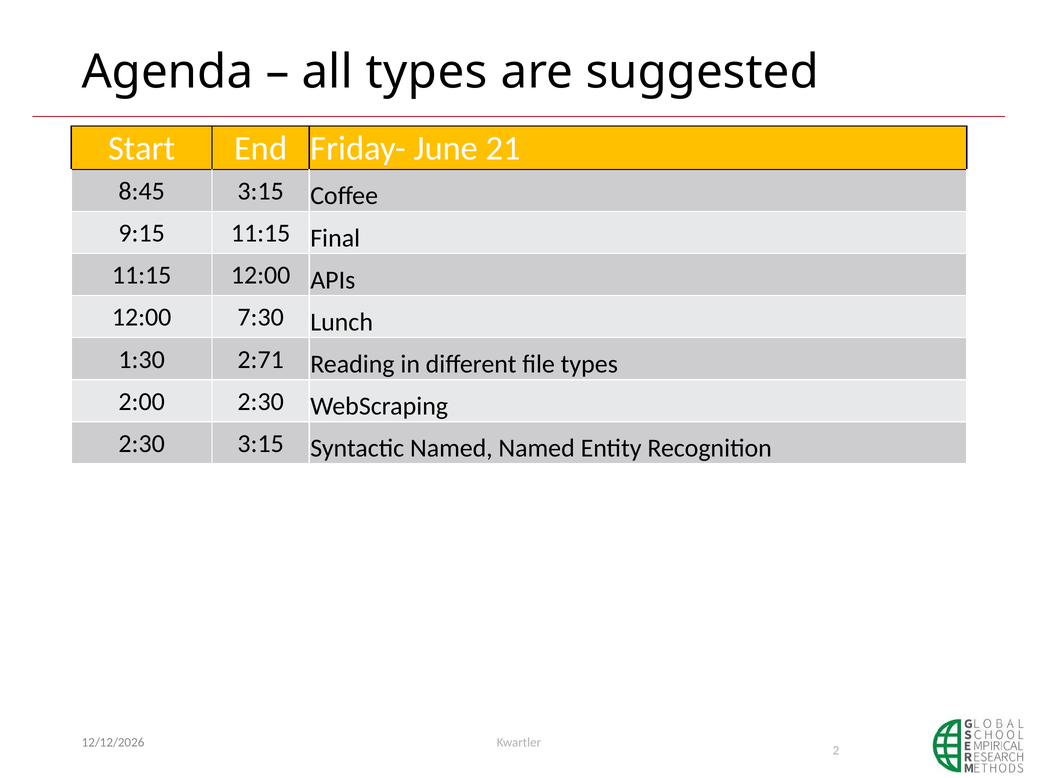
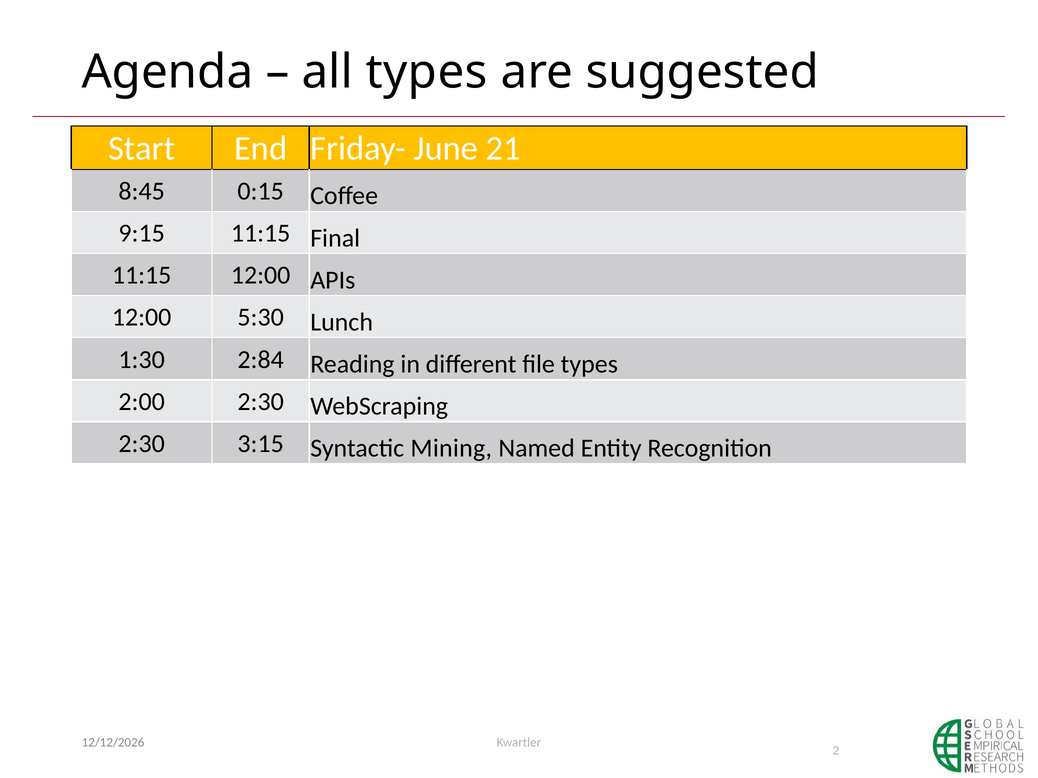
8:45 3:15: 3:15 -> 0:15
7:30: 7:30 -> 5:30
2:71: 2:71 -> 2:84
Syntactic Named: Named -> Mining
